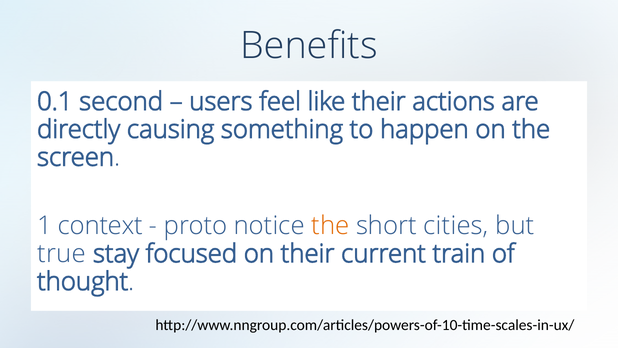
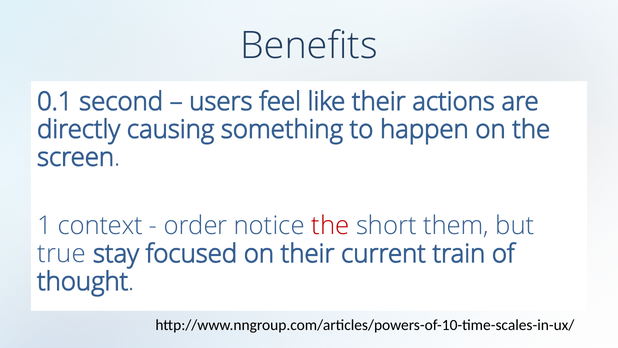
proto: proto -> order
the at (330, 226) colour: orange -> red
cities: cities -> them
